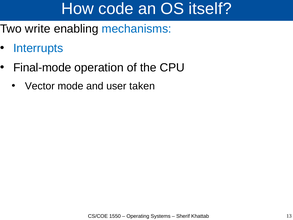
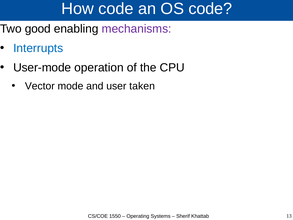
OS itself: itself -> code
write: write -> good
mechanisms colour: blue -> purple
Final-mode: Final-mode -> User-mode
